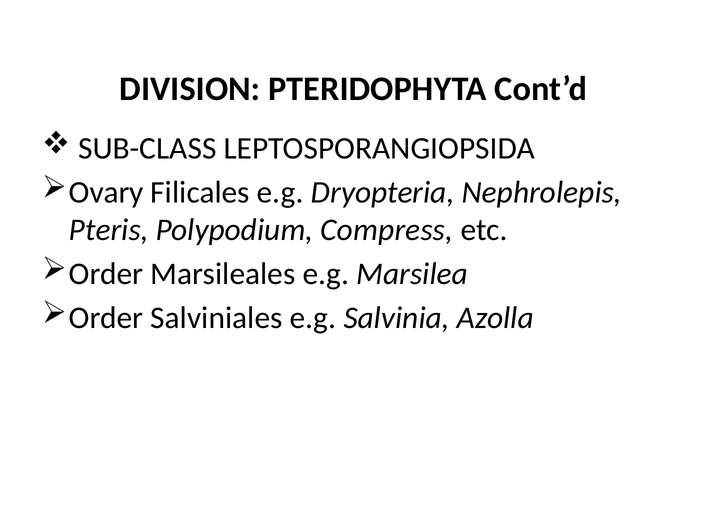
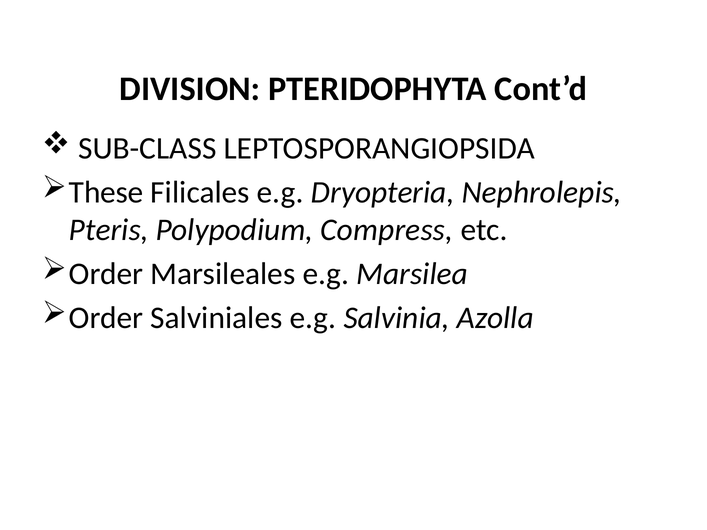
Ovary: Ovary -> These
